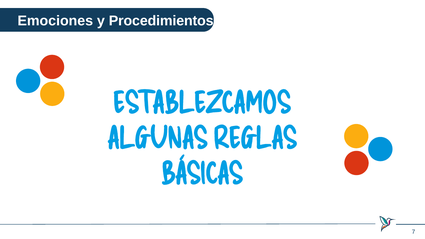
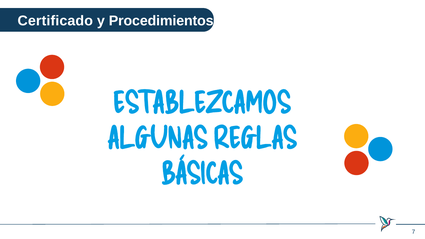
Emociones: Emociones -> Certificado
